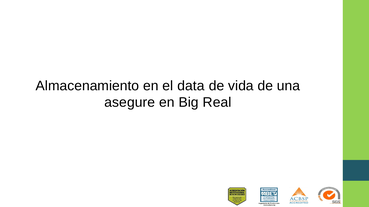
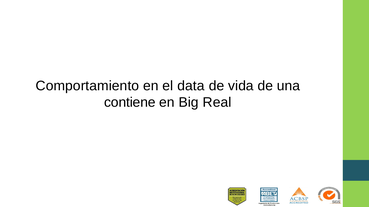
Almacenamiento: Almacenamiento -> Comportamiento
asegure: asegure -> contiene
